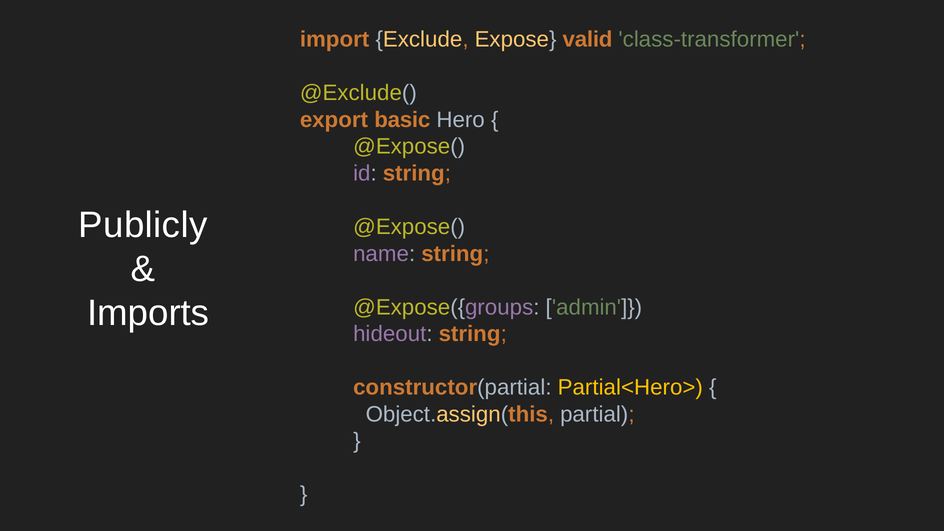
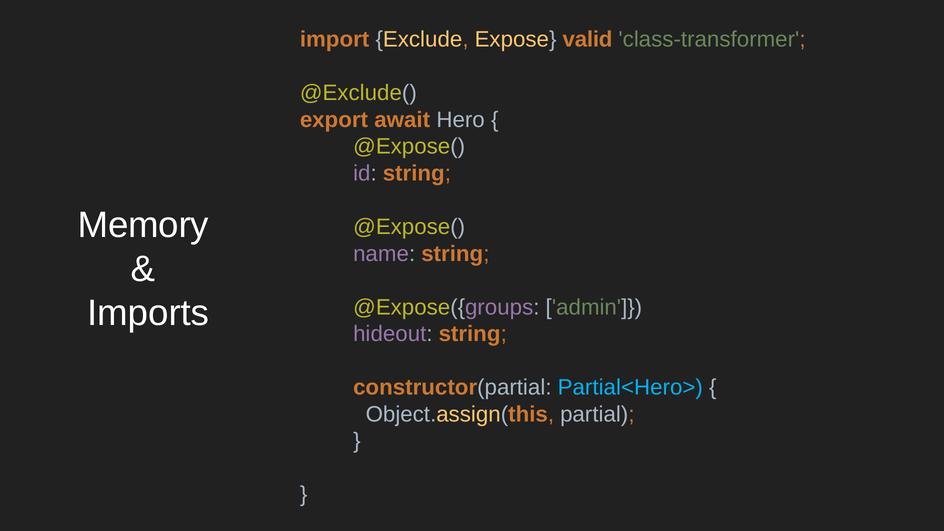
basic: basic -> await
Publicly: Publicly -> Memory
Partial<Hero> colour: yellow -> light blue
